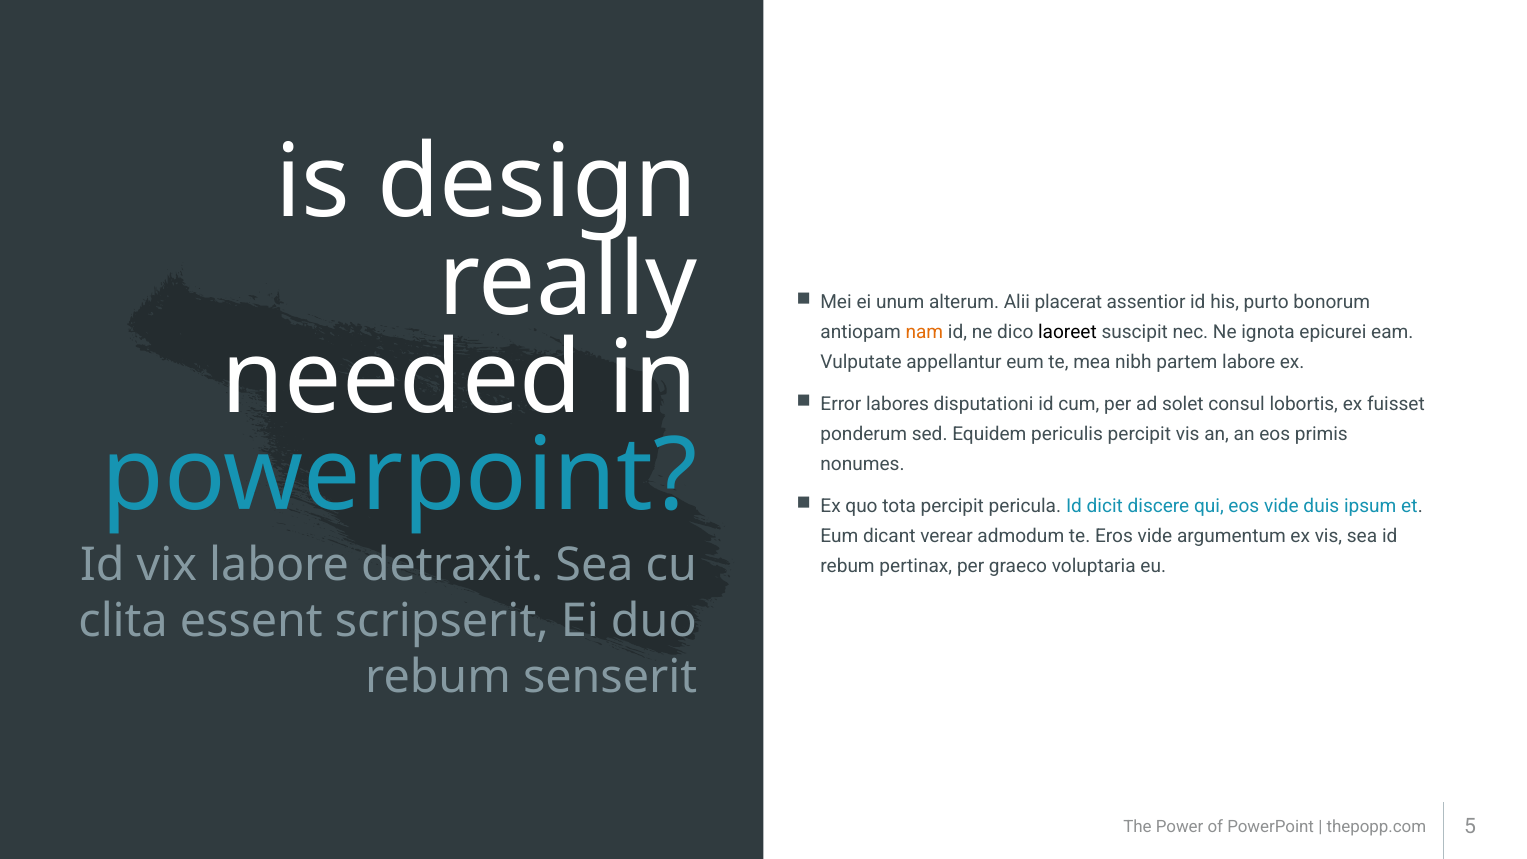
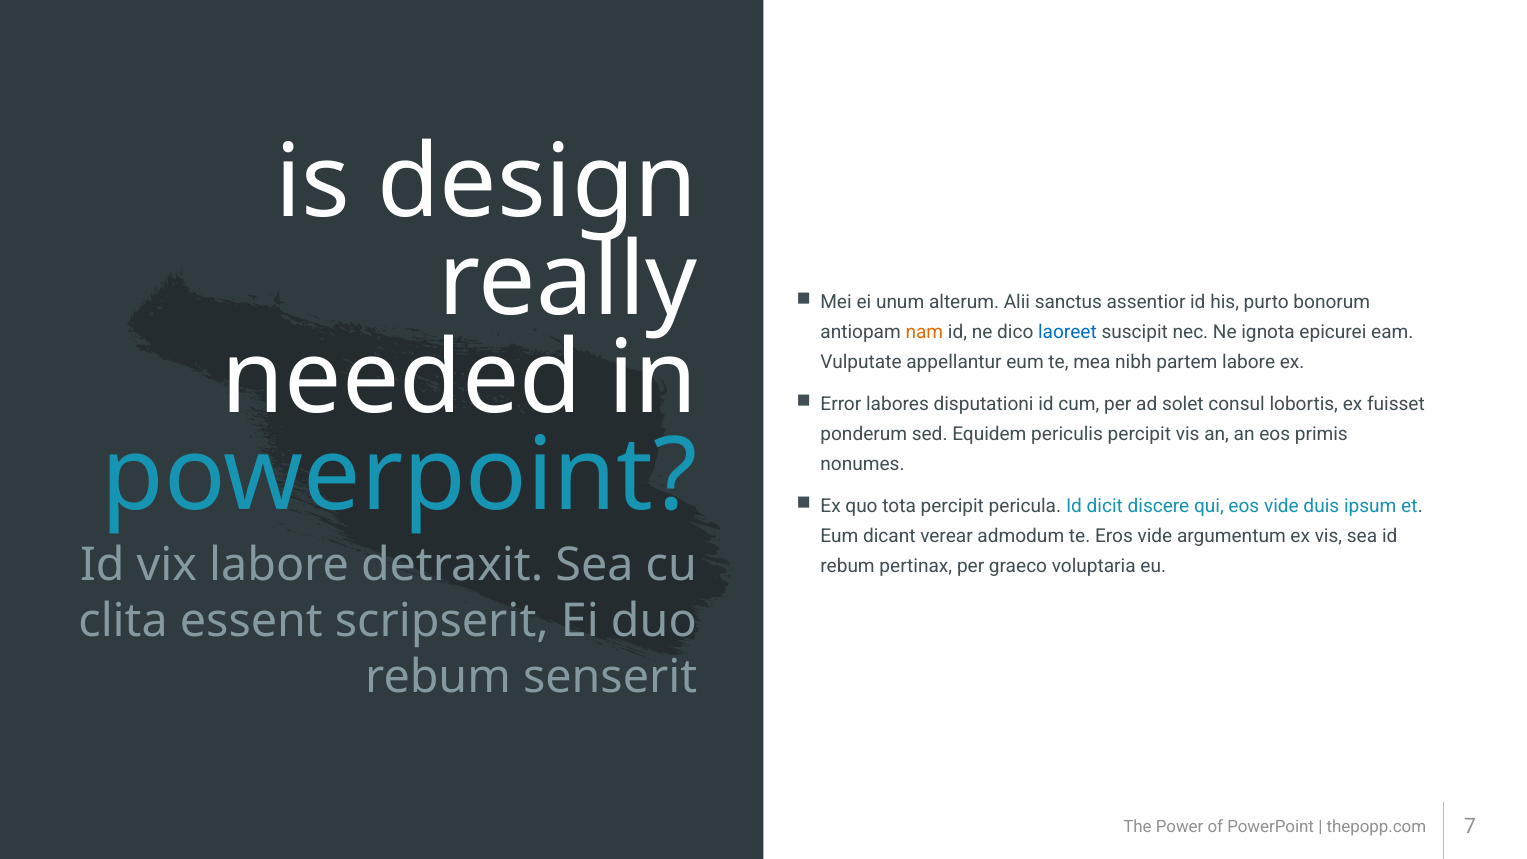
placerat: placerat -> sanctus
laoreet colour: black -> blue
5: 5 -> 7
